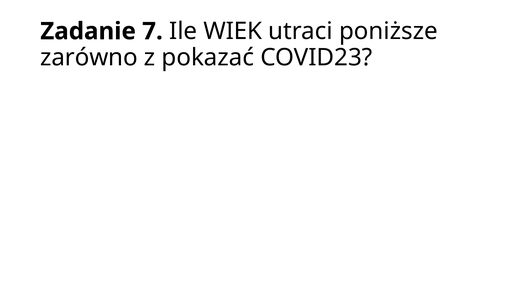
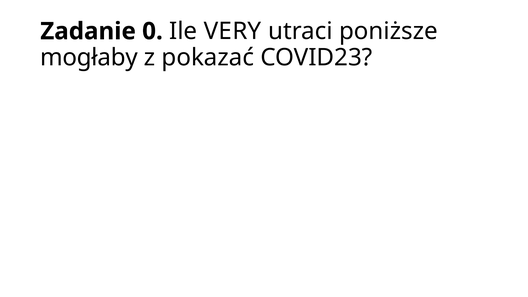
7: 7 -> 0
WIEK: WIEK -> VERY
zarówno: zarówno -> mogłaby
